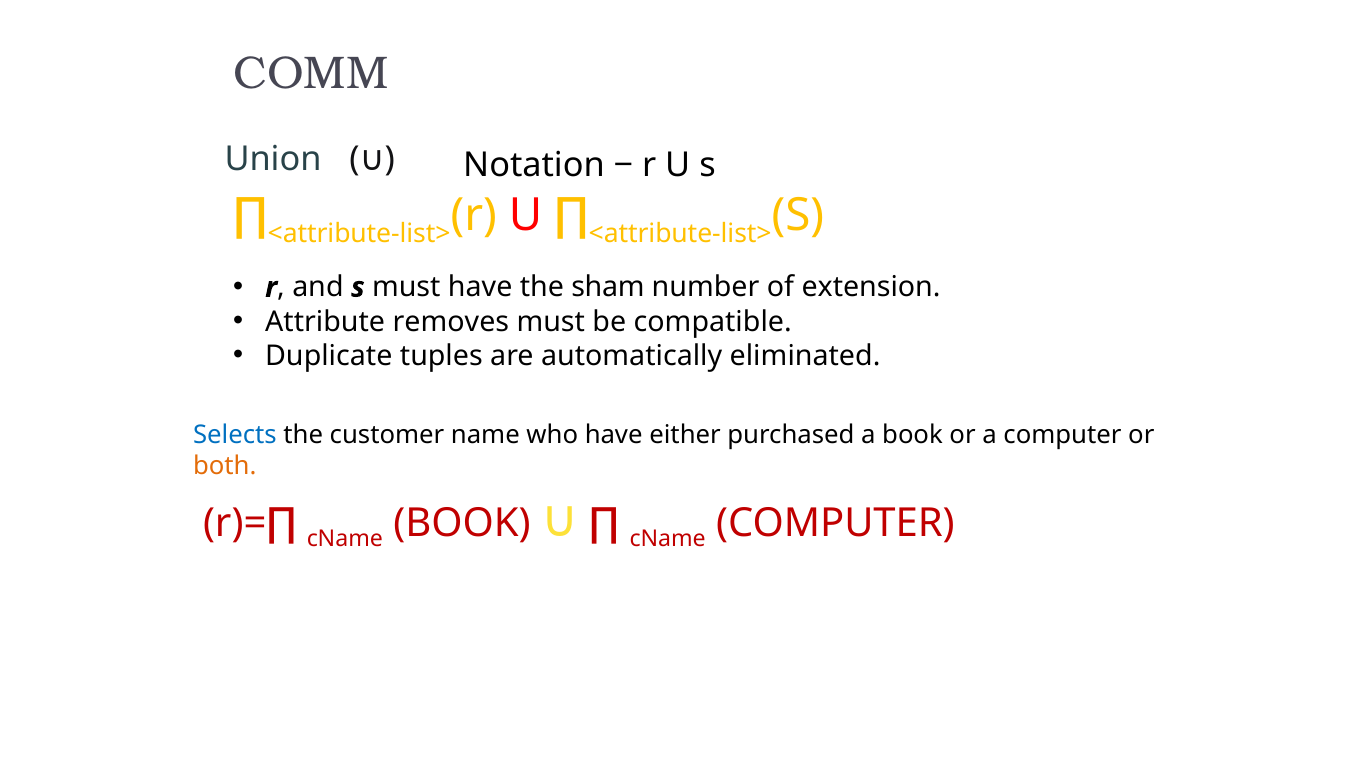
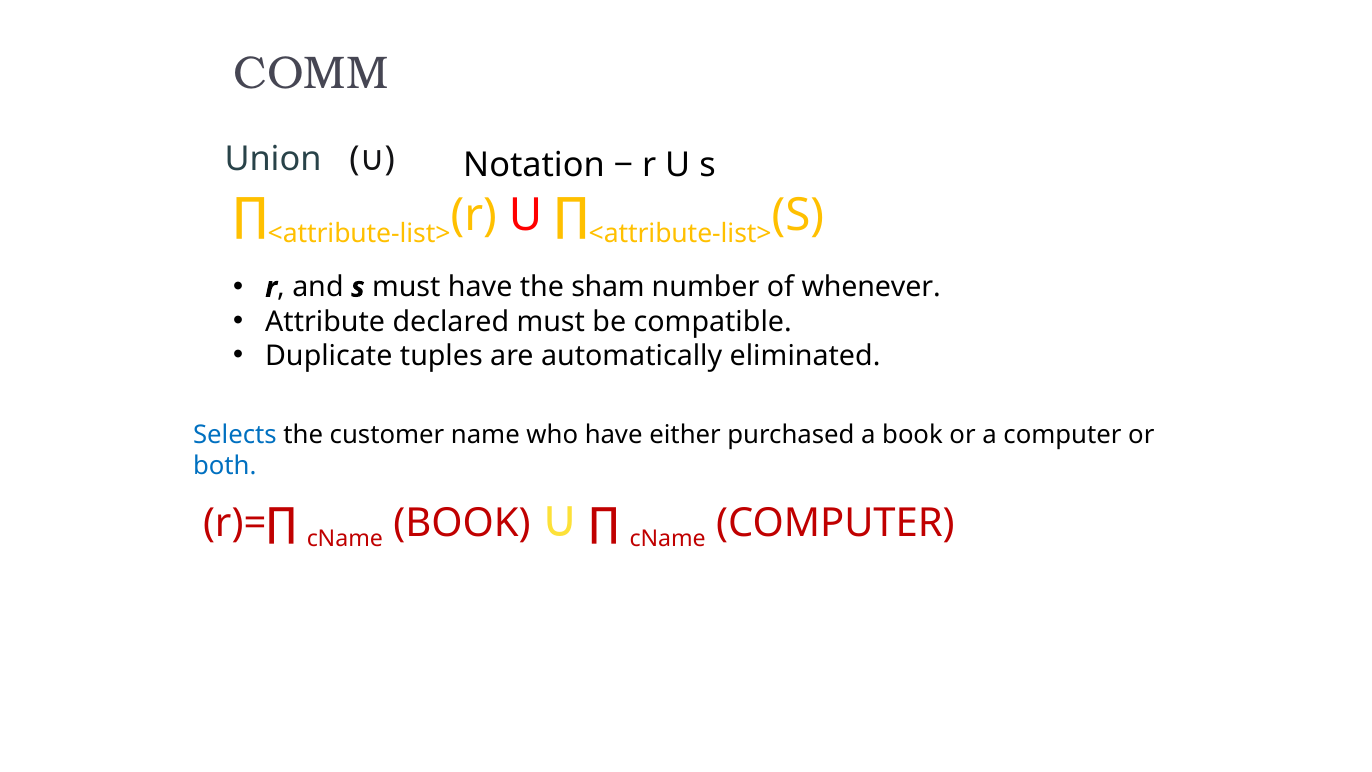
extension: extension -> whenever
removes: removes -> declared
both colour: orange -> blue
